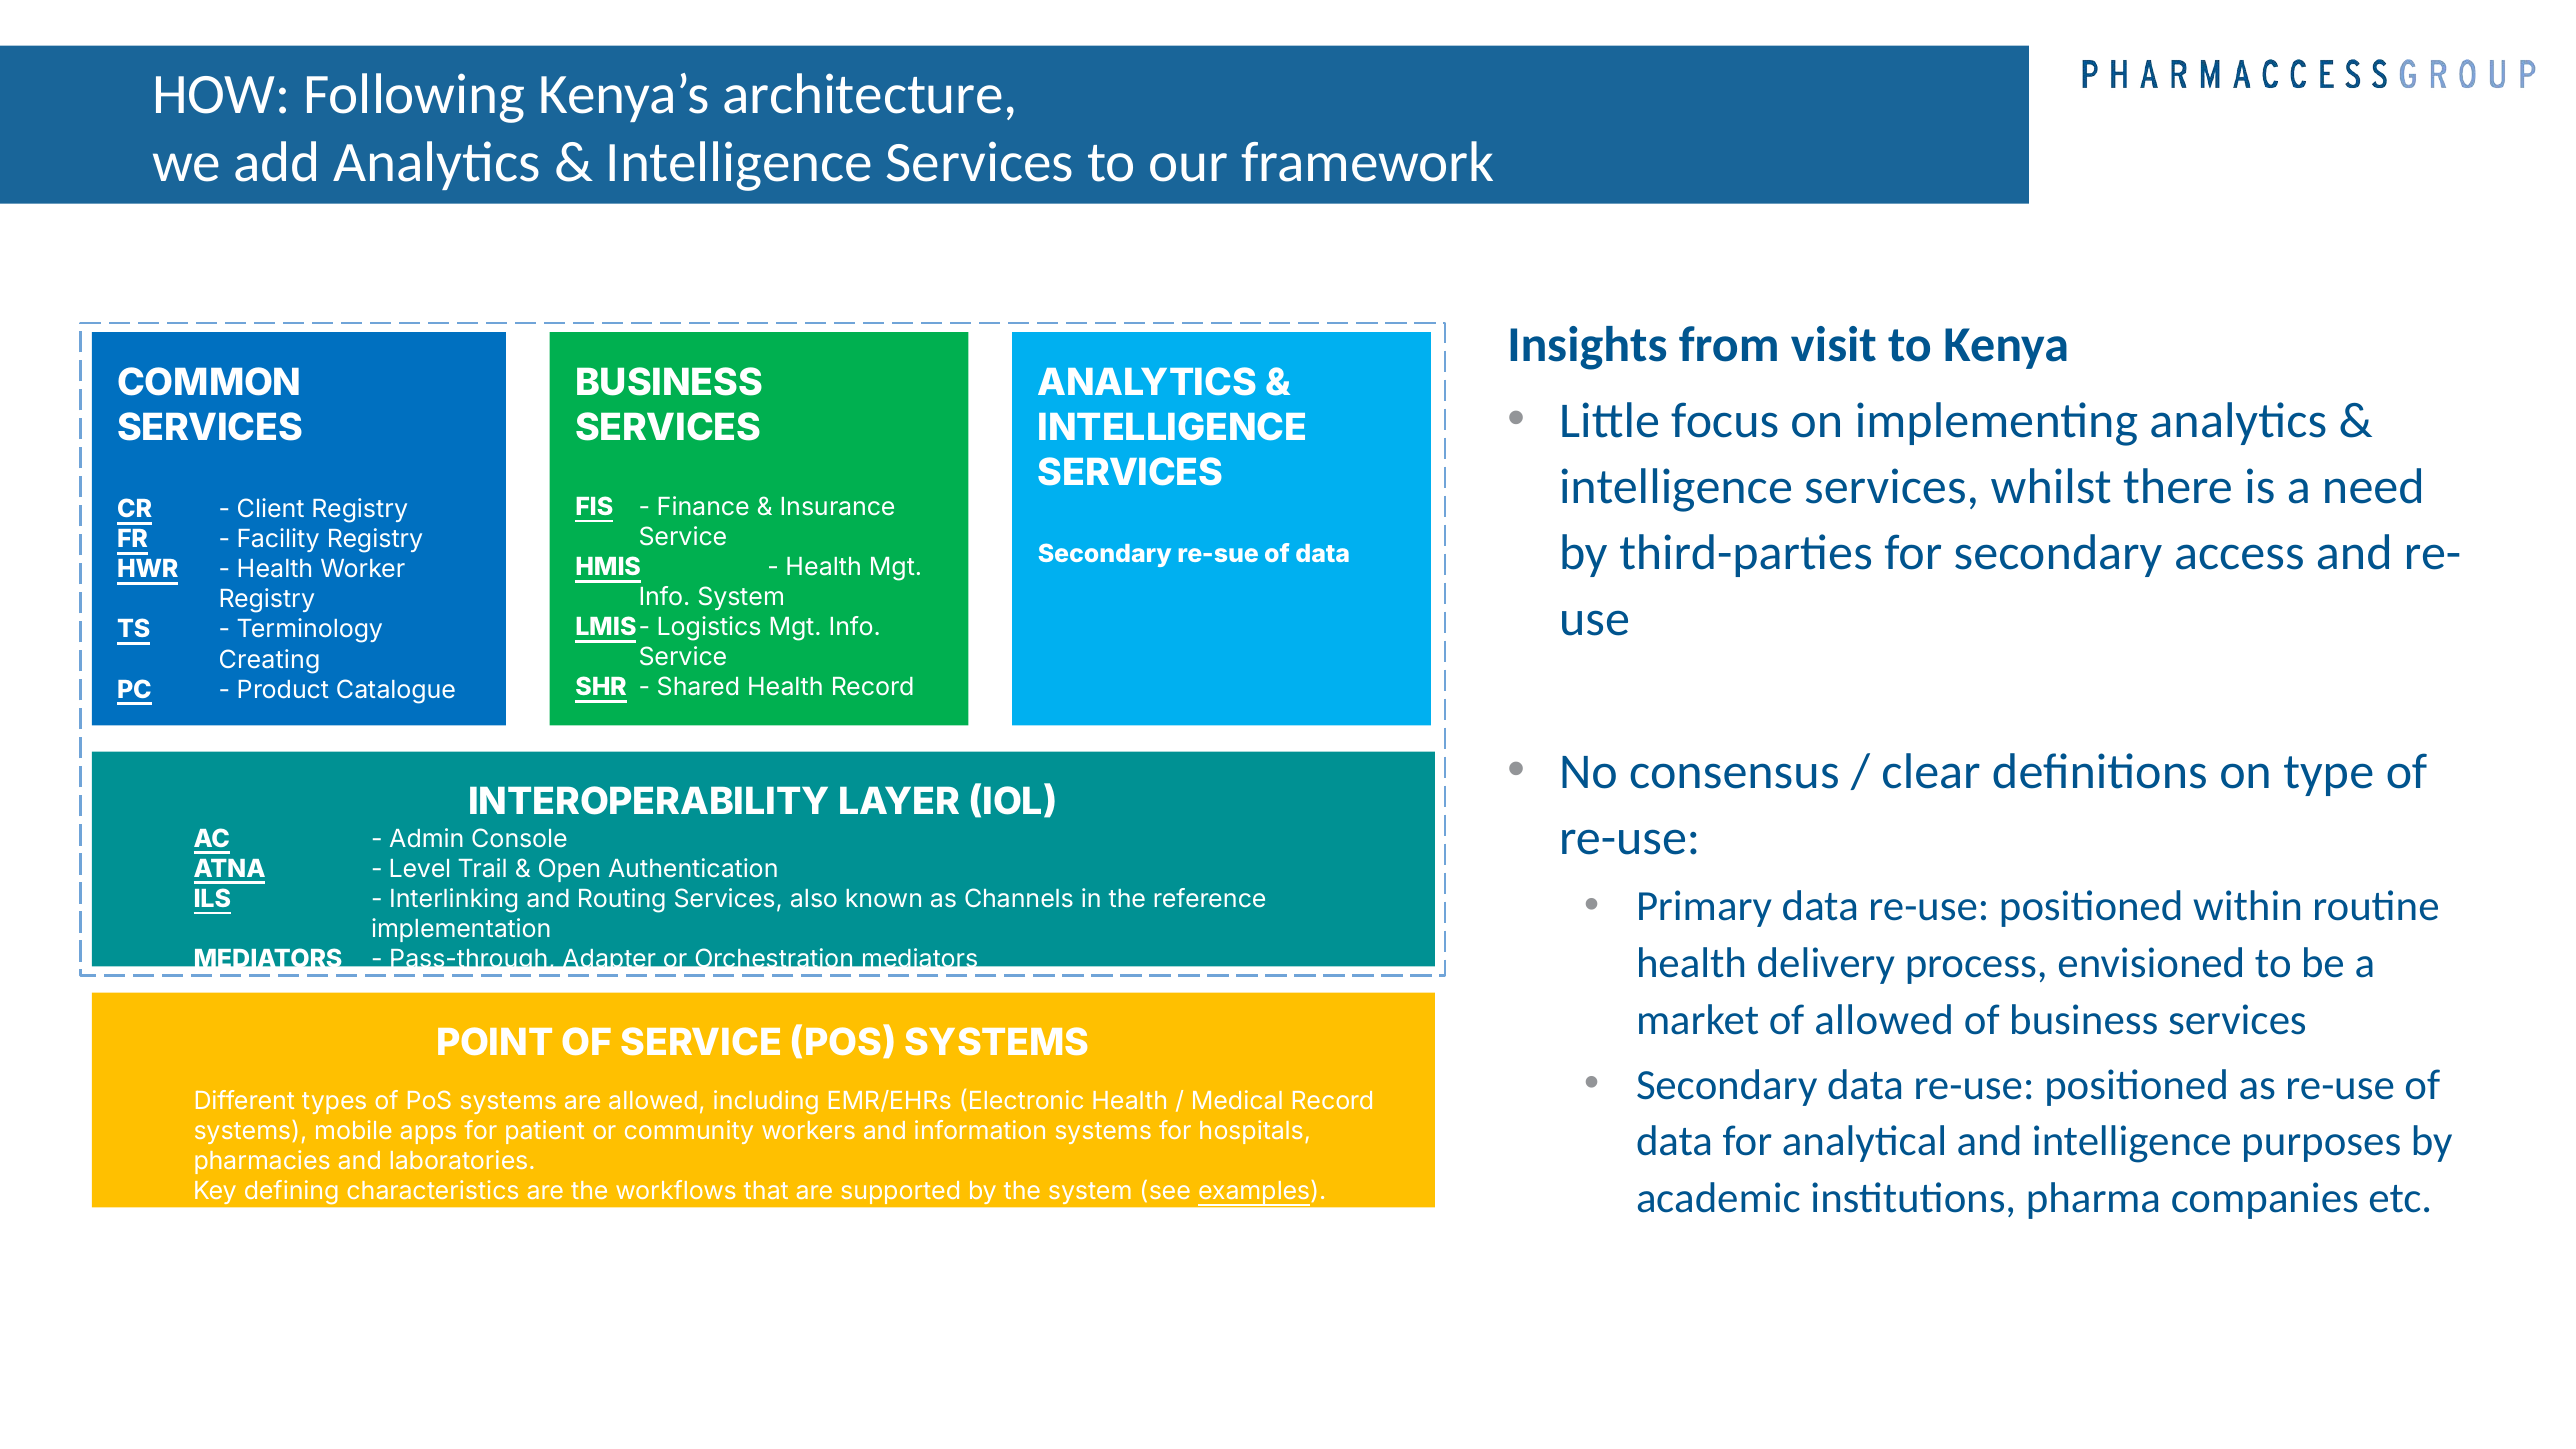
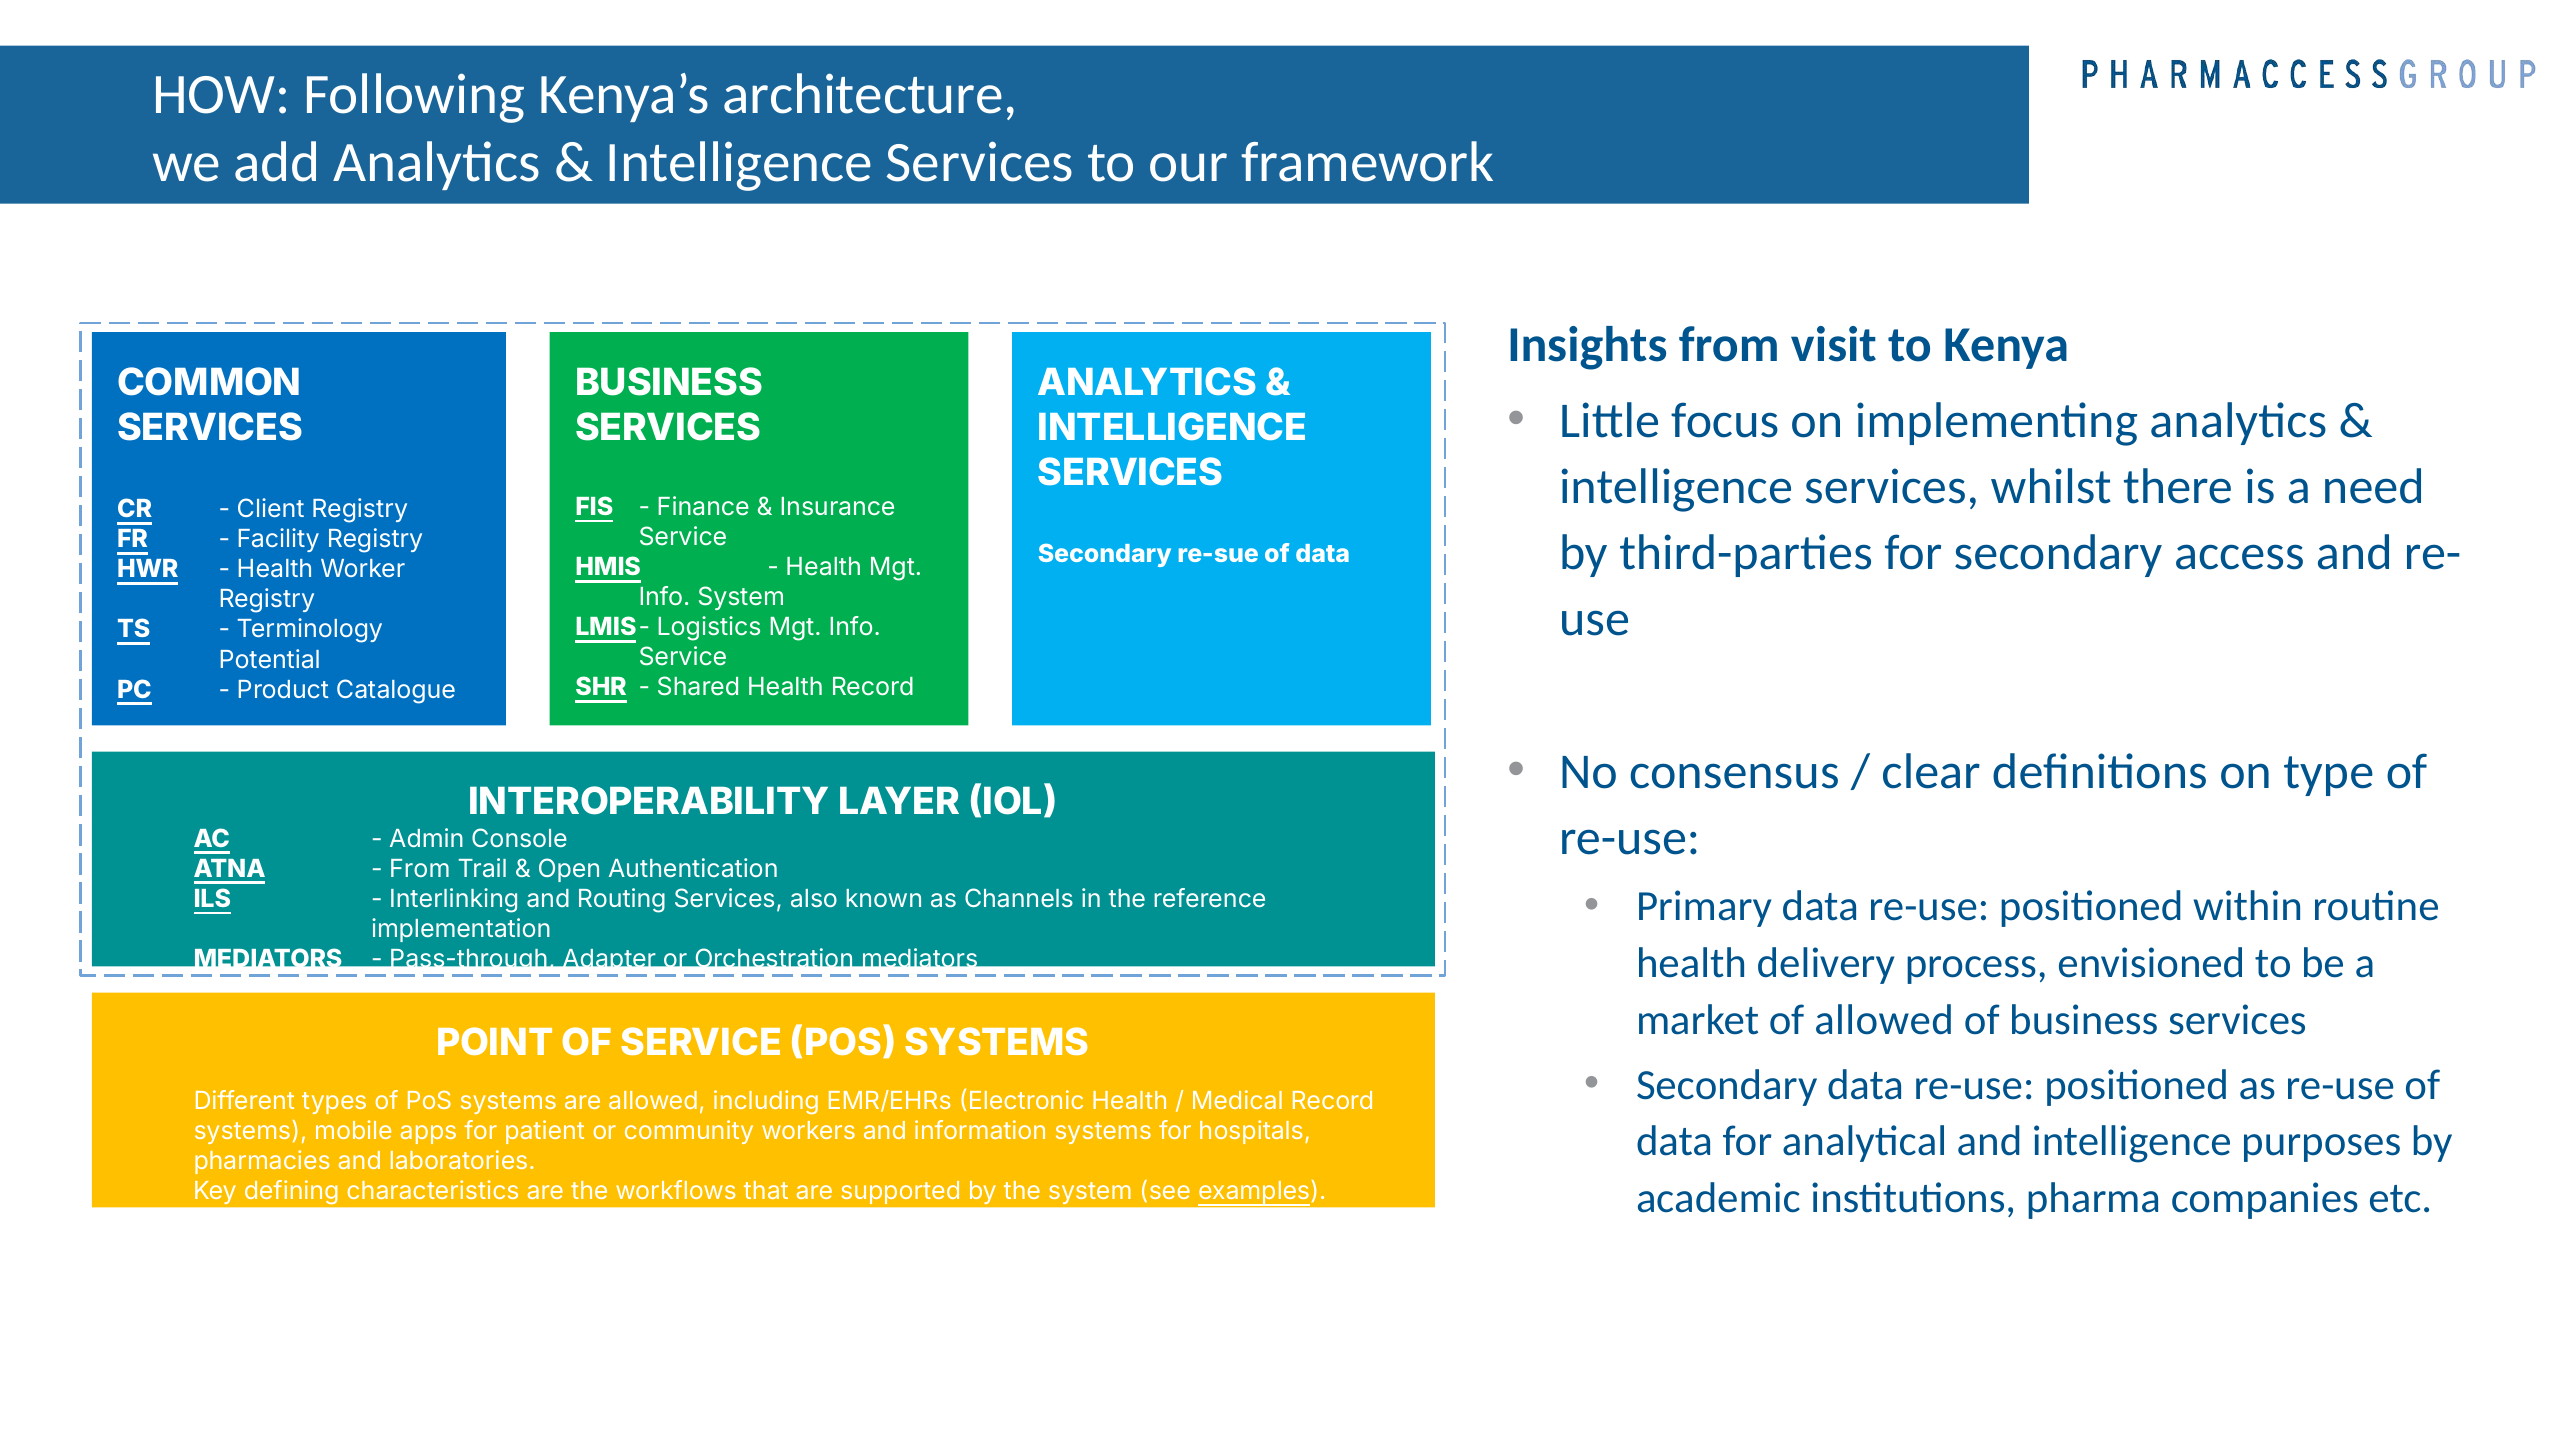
Creating: Creating -> Potential
Level at (420, 869): Level -> From
